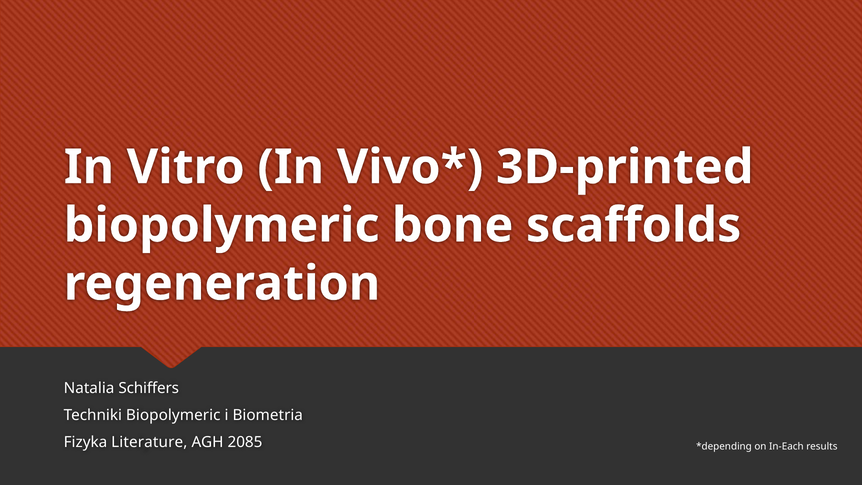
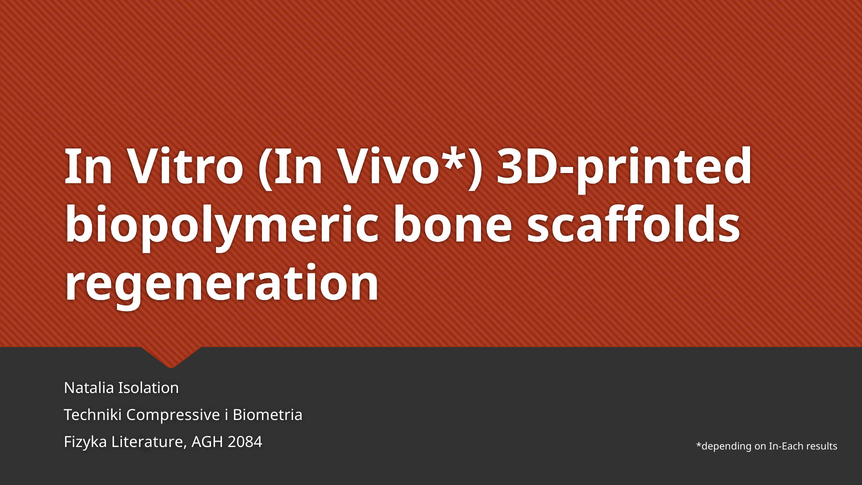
Schiffers: Schiffers -> Isolation
Techniki Biopolymeric: Biopolymeric -> Compressive
2085: 2085 -> 2084
